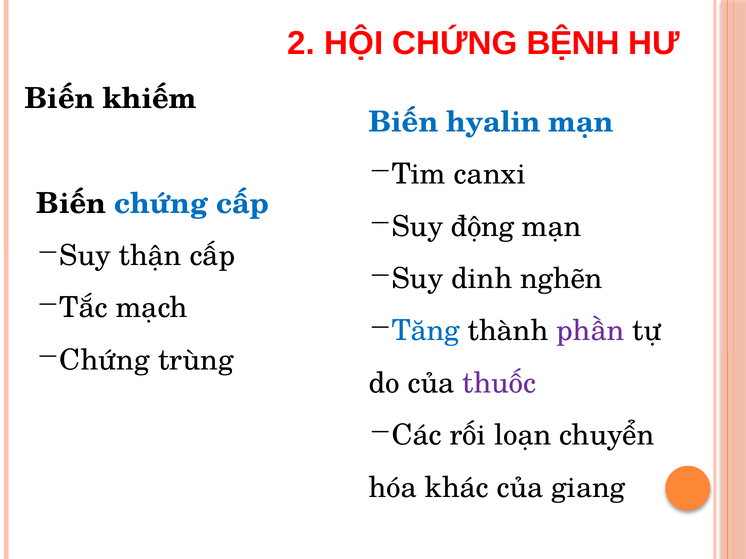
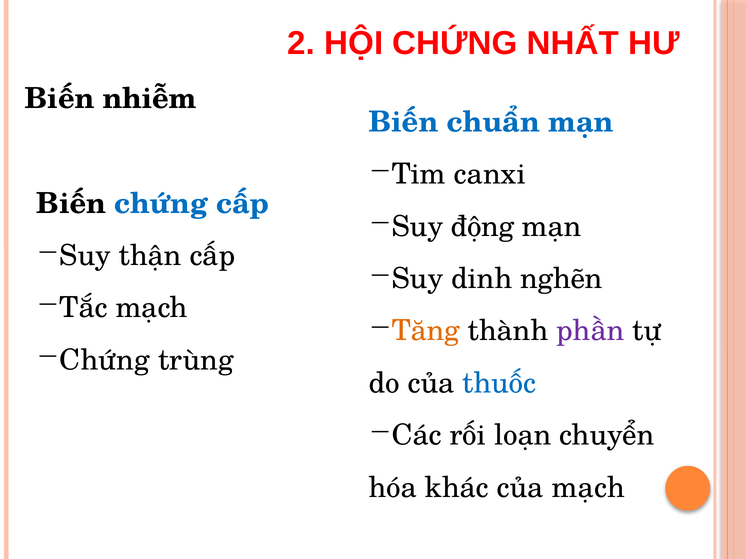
BỆNH: BỆNH -> NHẤT
khiếm: khiếm -> nhiễm
hyalin: hyalin -> chuẩn
Tăng colour: blue -> orange
thuốc colour: purple -> blue
của giang: giang -> mạch
